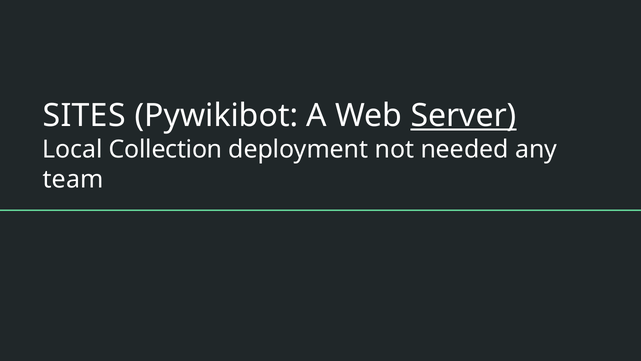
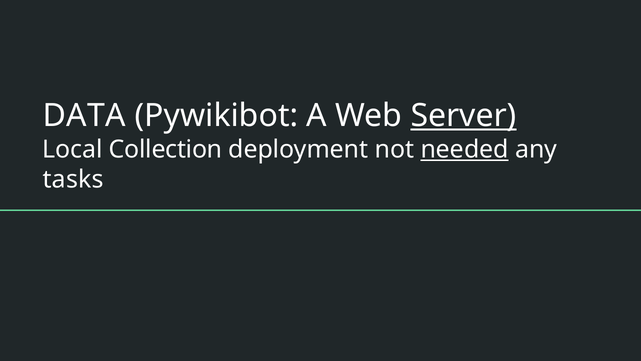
SITES: SITES -> DATA
needed underline: none -> present
team: team -> tasks
